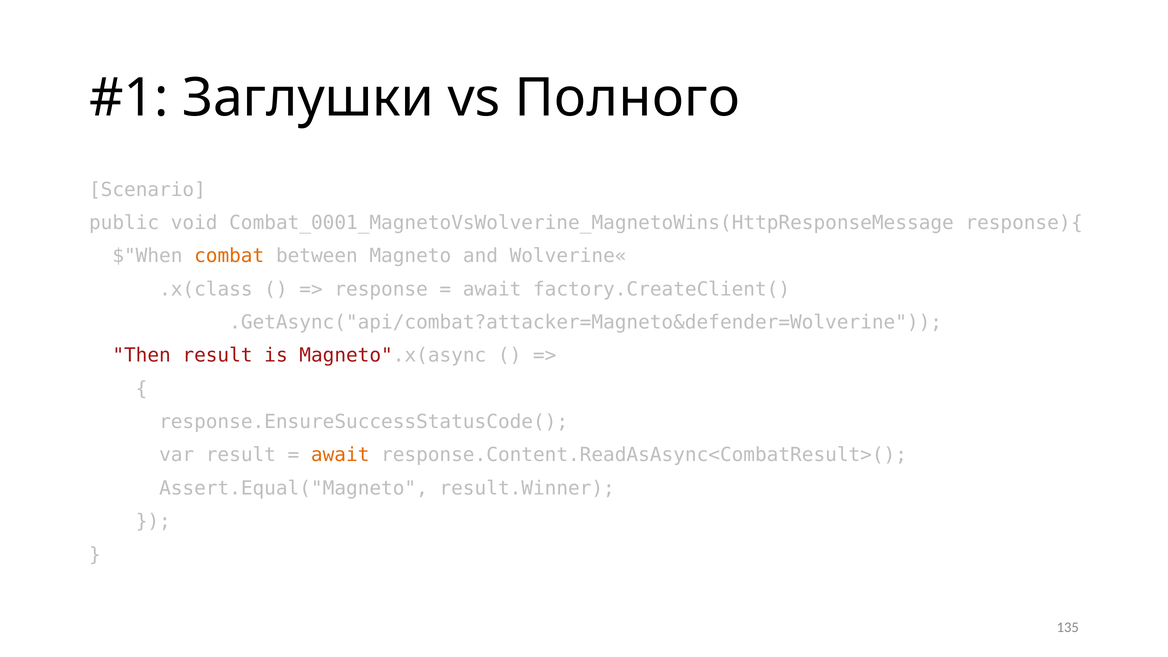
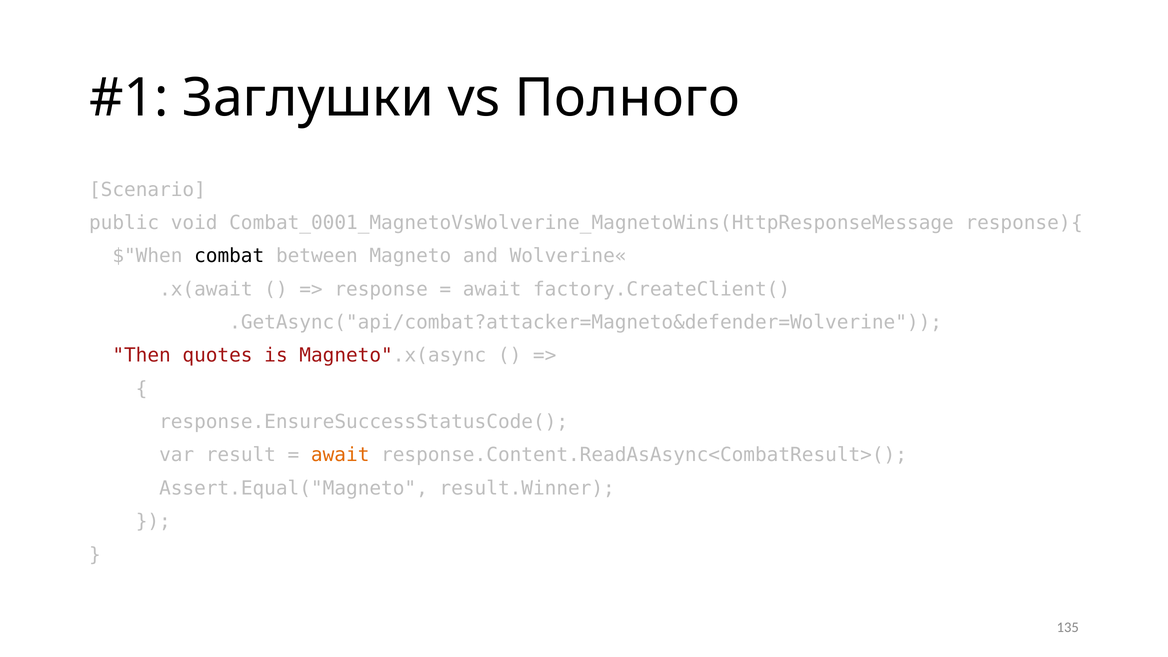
combat colour: orange -> black
.x(class: .x(class -> .x(await
Then result: result -> quotes
